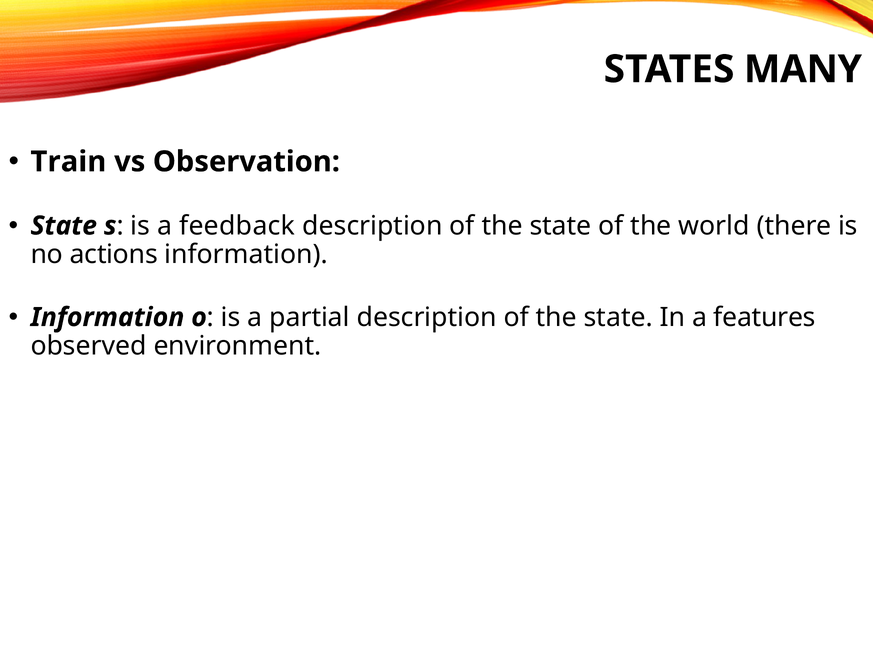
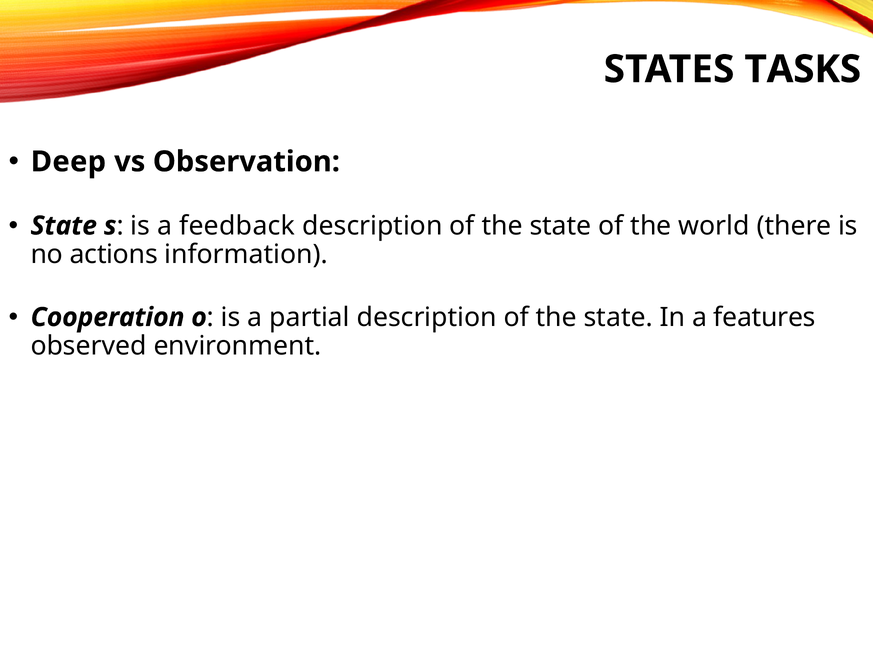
MANY: MANY -> TASKS
Train: Train -> Deep
Information at (107, 317): Information -> Cooperation
